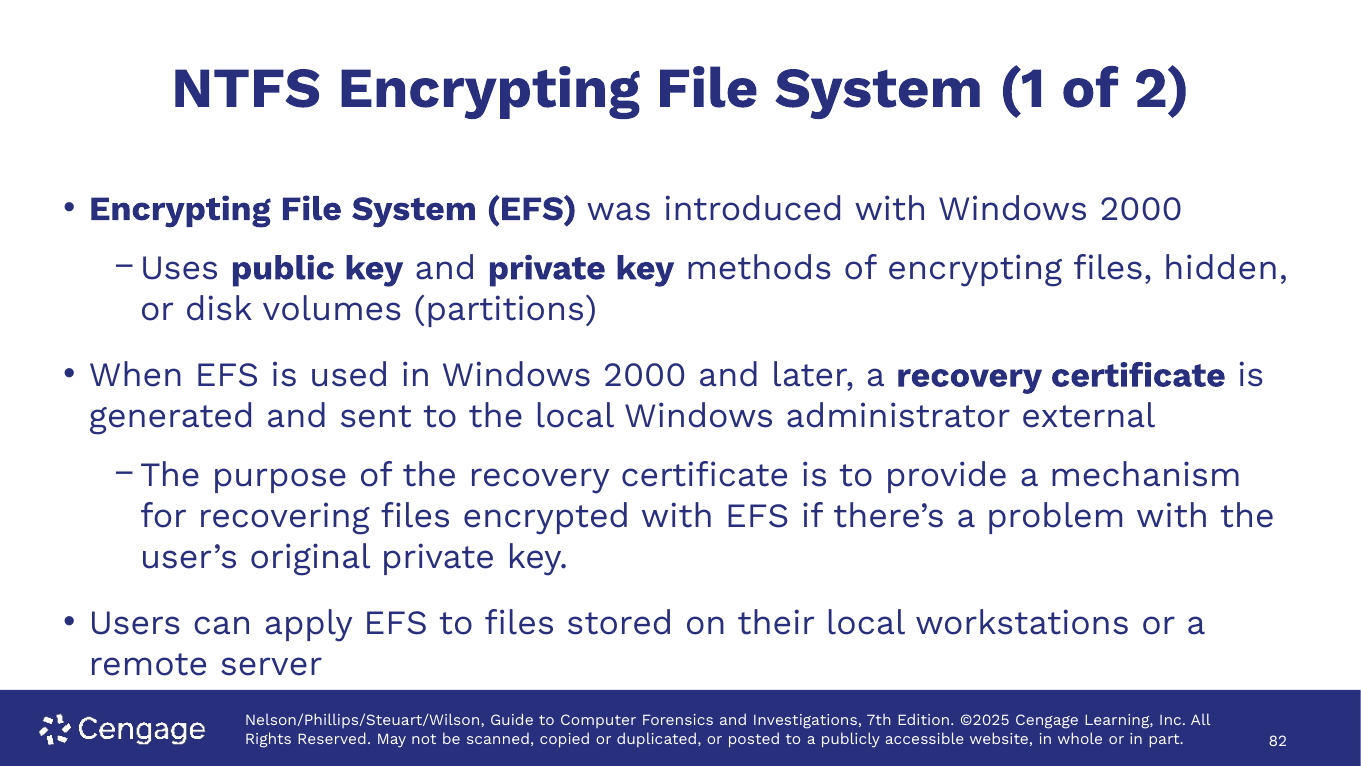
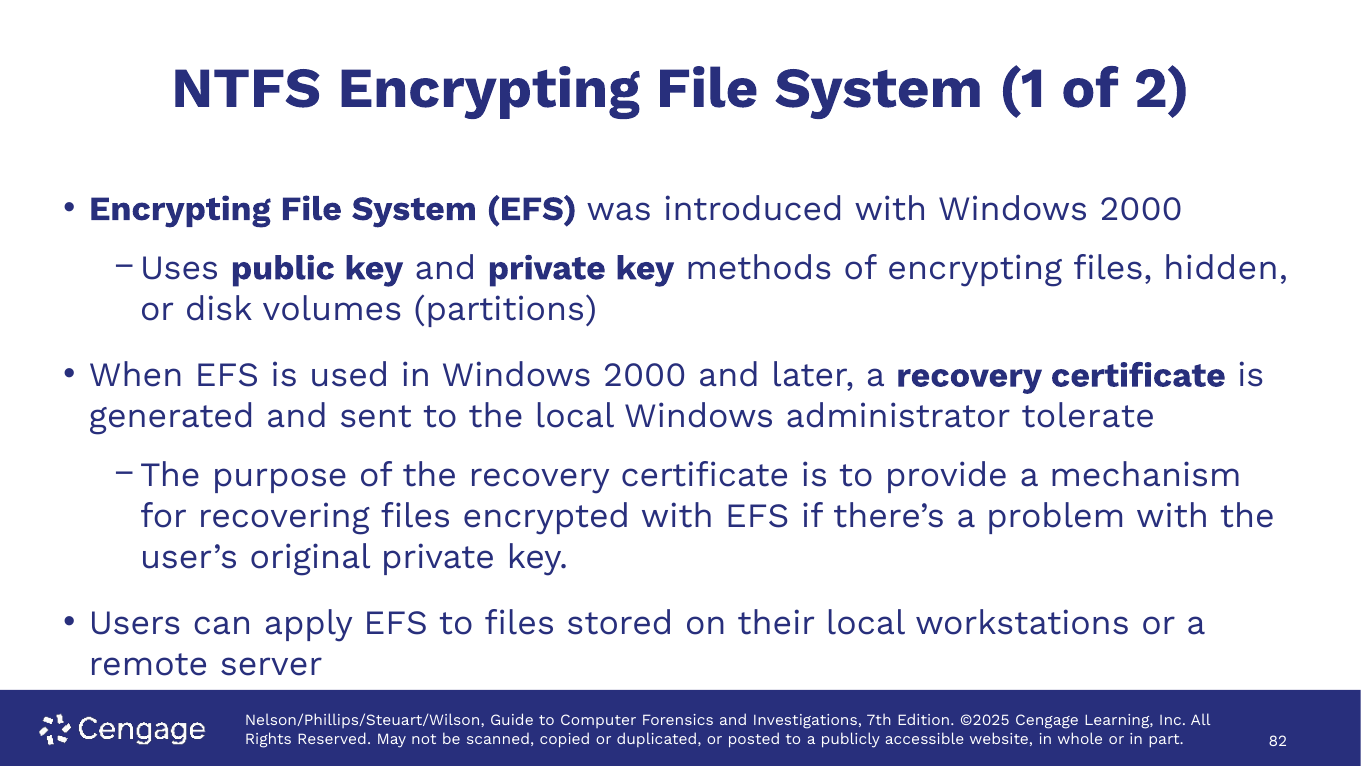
external: external -> tolerate
